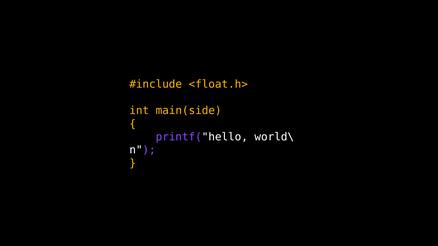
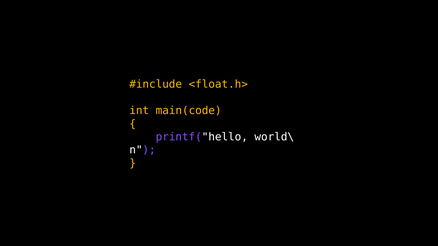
main(side: main(side -> main(code
